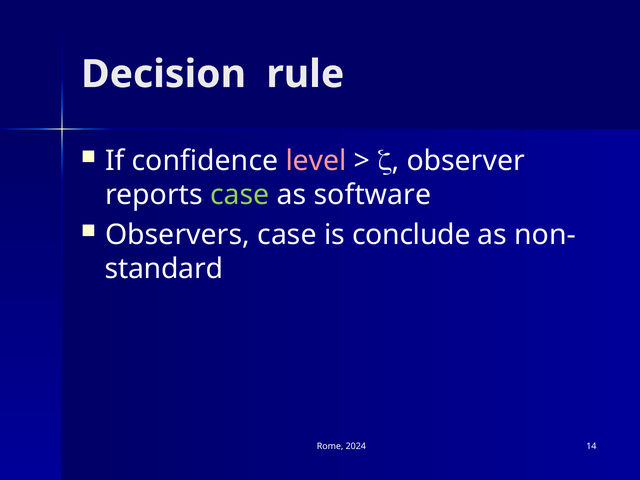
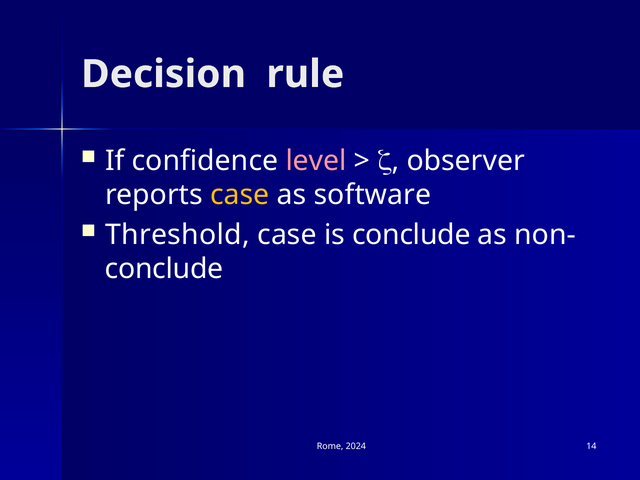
case at (240, 195) colour: light green -> yellow
Observers: Observers -> Threshold
standard at (164, 269): standard -> conclude
